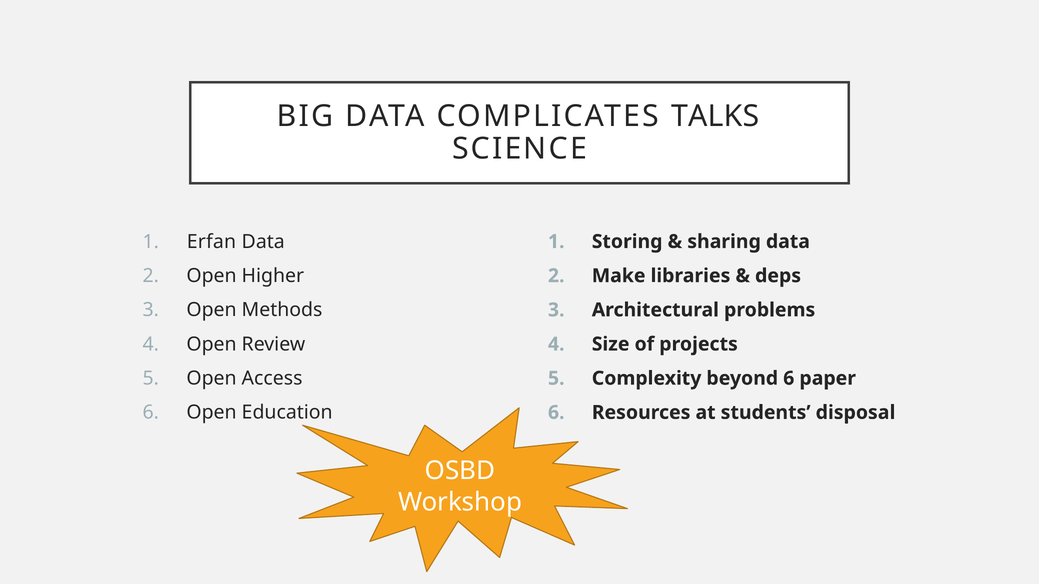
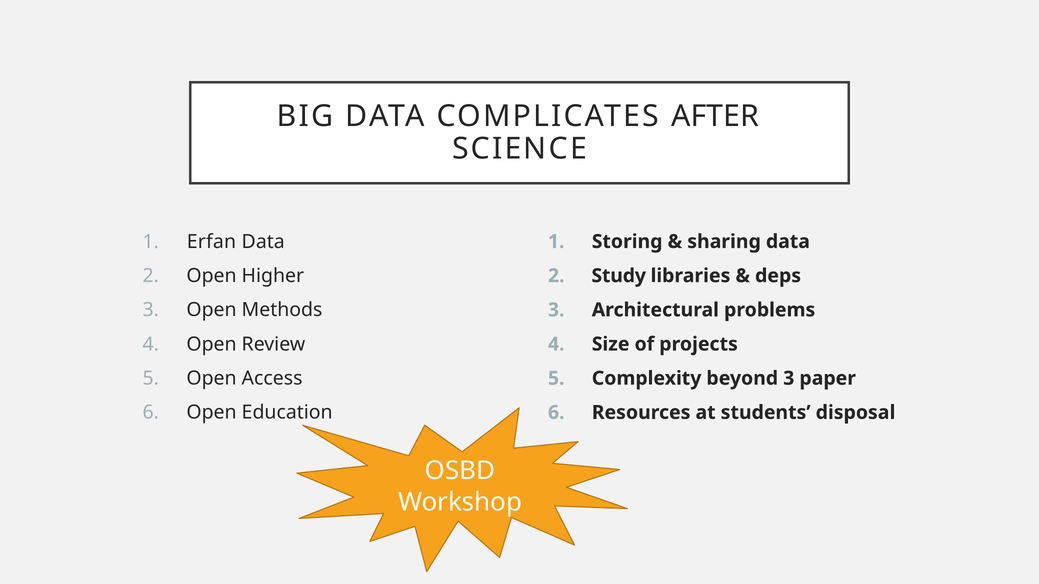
TALKS: TALKS -> AFTER
Make: Make -> Study
beyond 6: 6 -> 3
